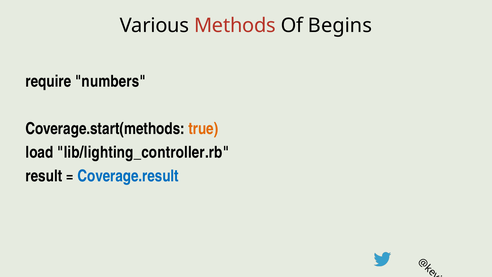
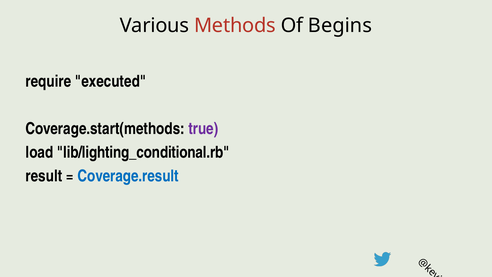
numbers: numbers -> executed
true colour: orange -> purple
lib/lighting_controller.rb: lib/lighting_controller.rb -> lib/lighting_conditional.rb
